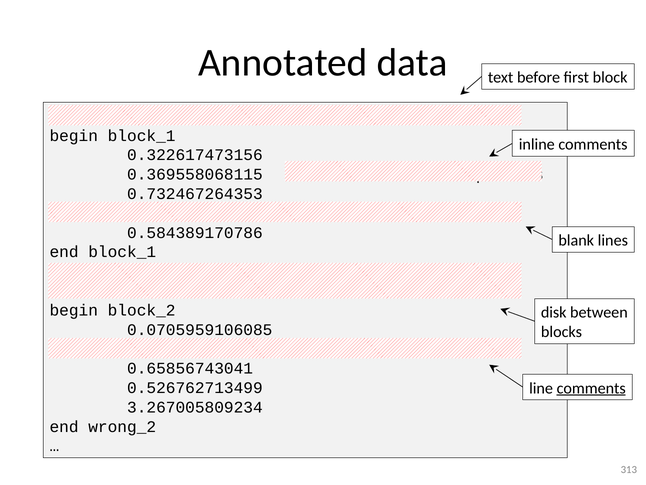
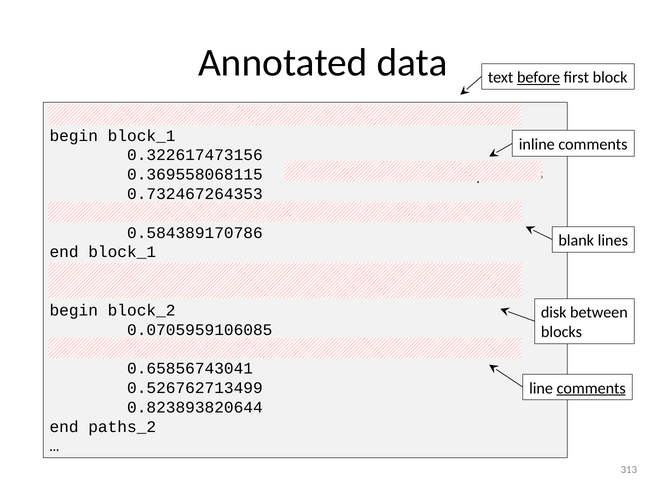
before underline: none -> present
3.267005809234: 3.267005809234 -> 0.823893820644
wrong_2: wrong_2 -> paths_2
